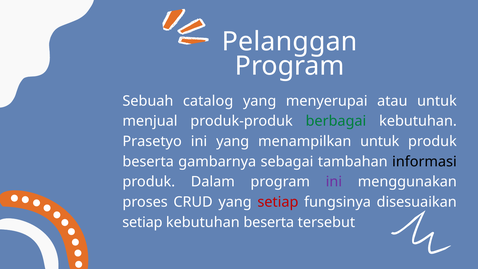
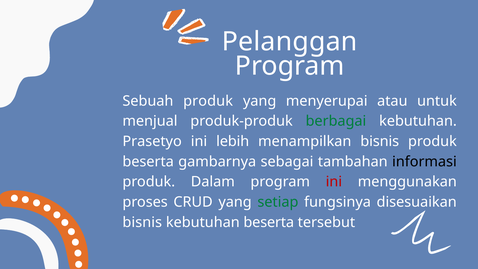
Sebuah catalog: catalog -> produk
ini yang: yang -> lebih
menampilkan untuk: untuk -> bisnis
ini at (334, 182) colour: purple -> red
setiap at (278, 202) colour: red -> green
setiap at (142, 222): setiap -> bisnis
